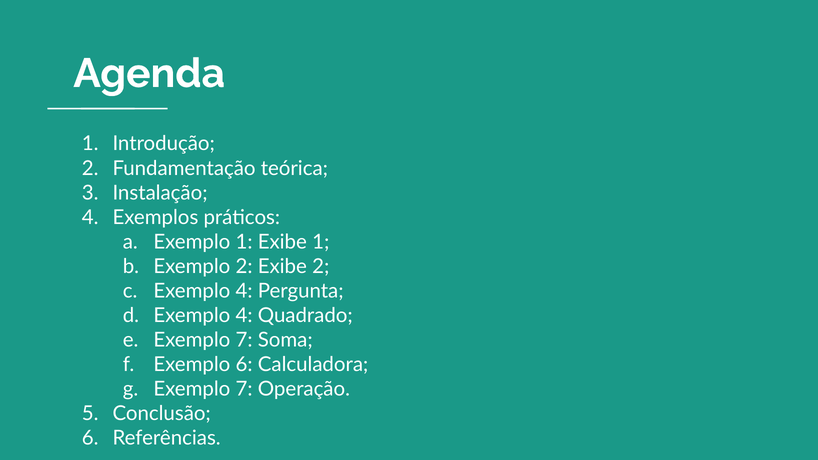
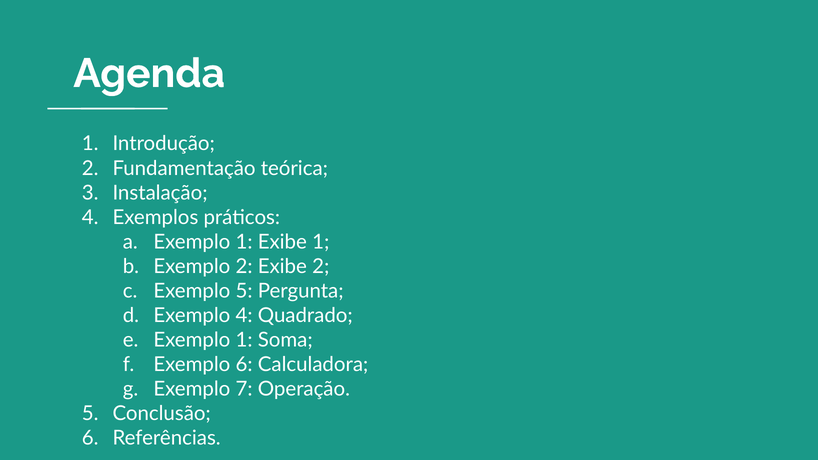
4 at (244, 291): 4 -> 5
7 at (244, 340): 7 -> 1
